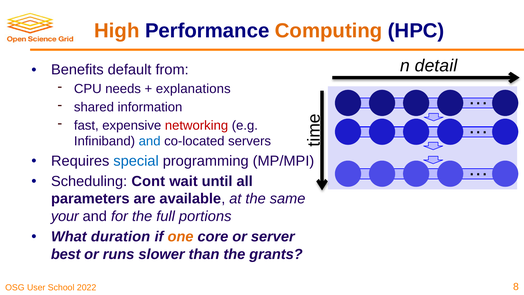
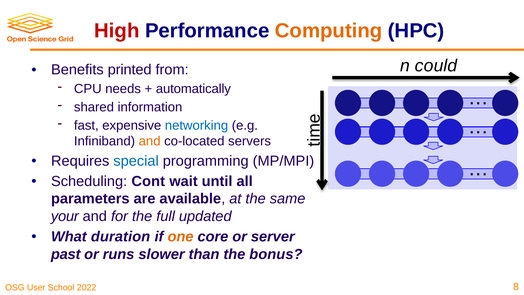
High colour: orange -> red
detail: detail -> could
default: default -> printed
explanations: explanations -> automatically
networking colour: red -> blue
and at (150, 141) colour: blue -> orange
portions: portions -> updated
best: best -> past
grants: grants -> bonus
